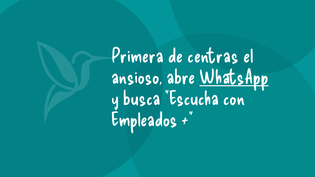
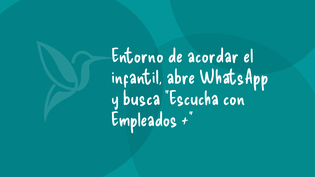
Primera: Primera -> Entorno
centras: centras -> acordar
ansioso: ansioso -> infantil
WhatsApp underline: present -> none
